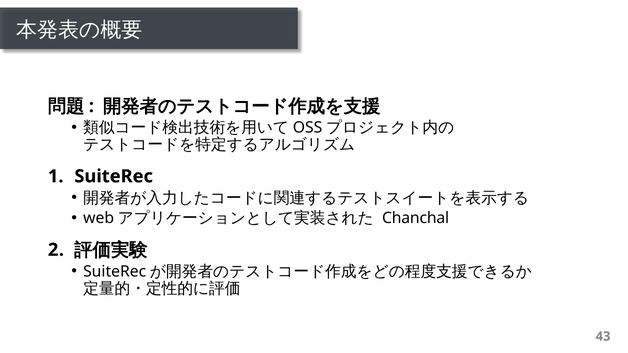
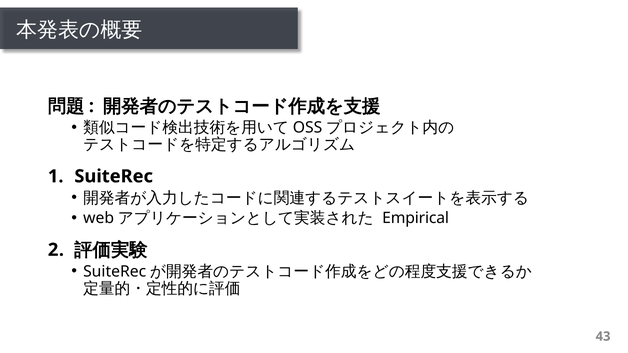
Chanchal: Chanchal -> Empirical
